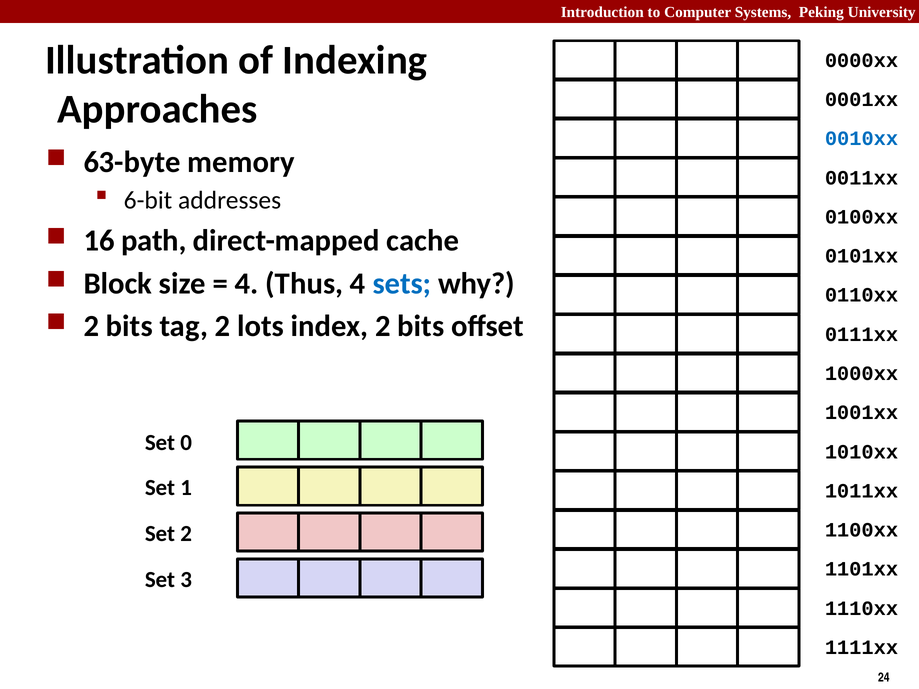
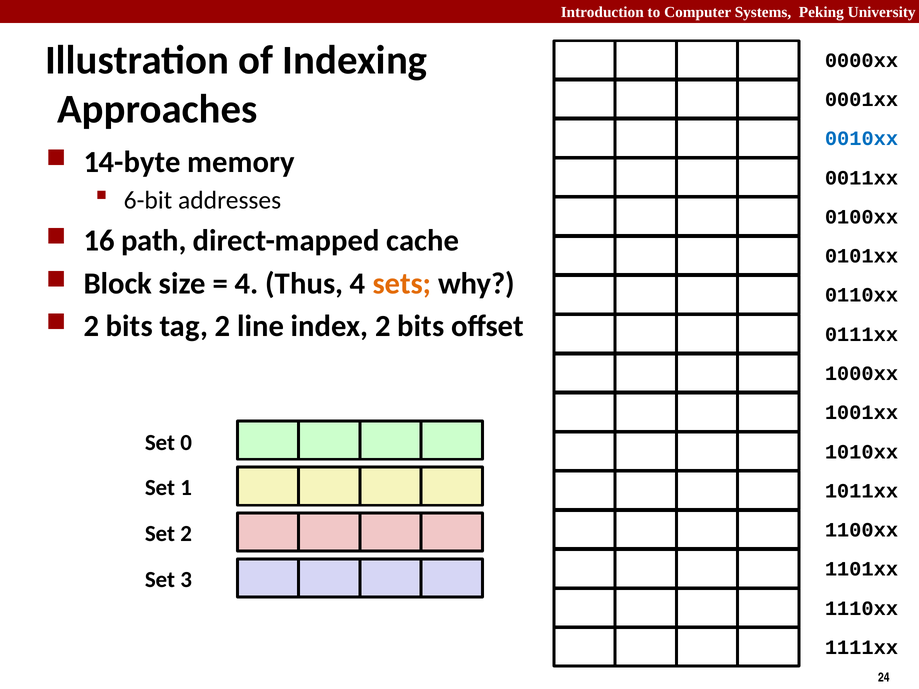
63-byte: 63-byte -> 14-byte
sets colour: blue -> orange
lots: lots -> line
